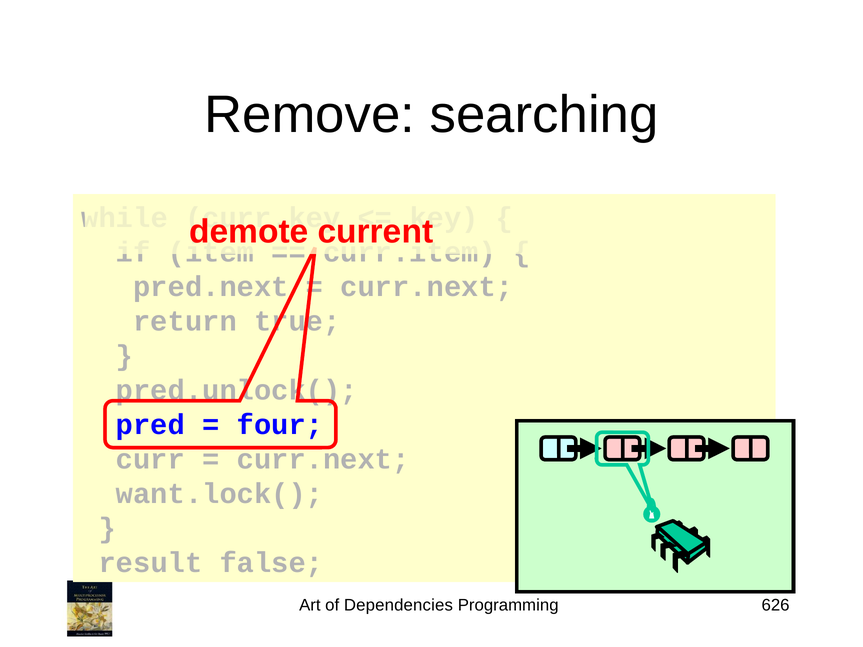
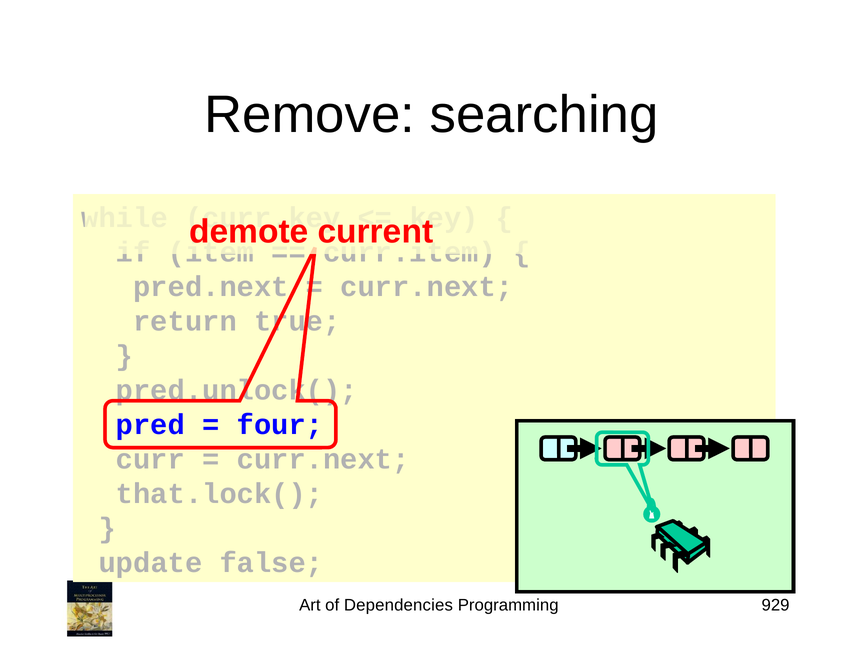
want.lock(: want.lock( -> that.lock(
result: result -> update
626: 626 -> 929
